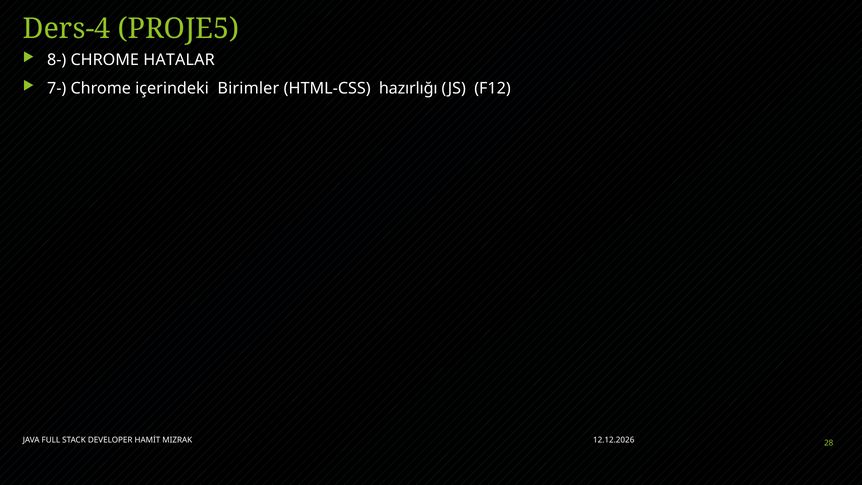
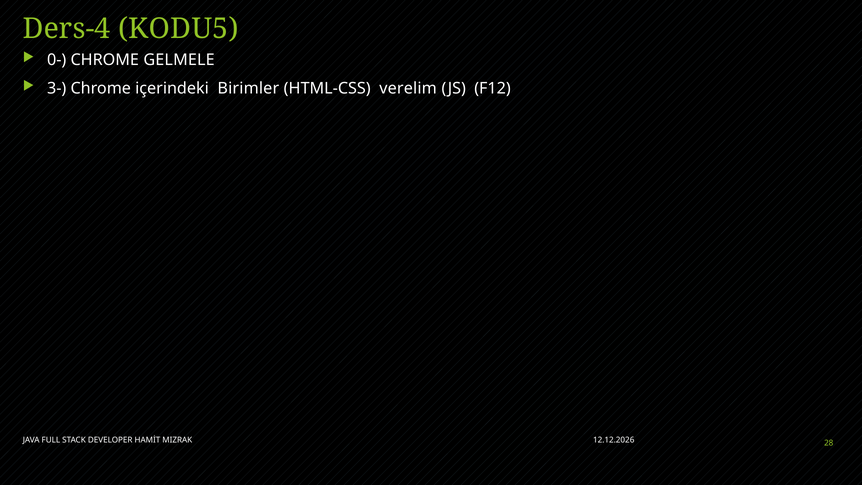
PROJE5: PROJE5 -> KODU5
8-: 8- -> 0-
HATALAR: HATALAR -> GELMELE
7-: 7- -> 3-
hazırlığı: hazırlığı -> verelim
